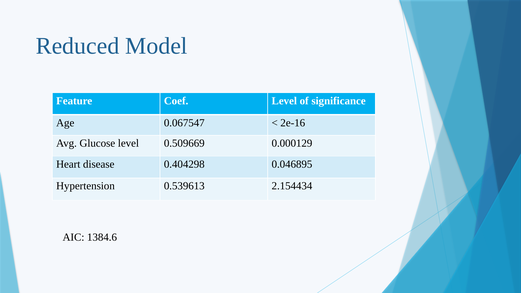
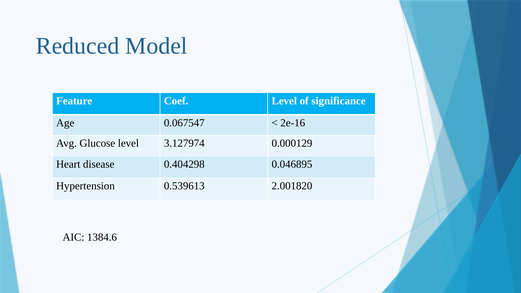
0.509669: 0.509669 -> 3.127974
2.154434: 2.154434 -> 2.001820
